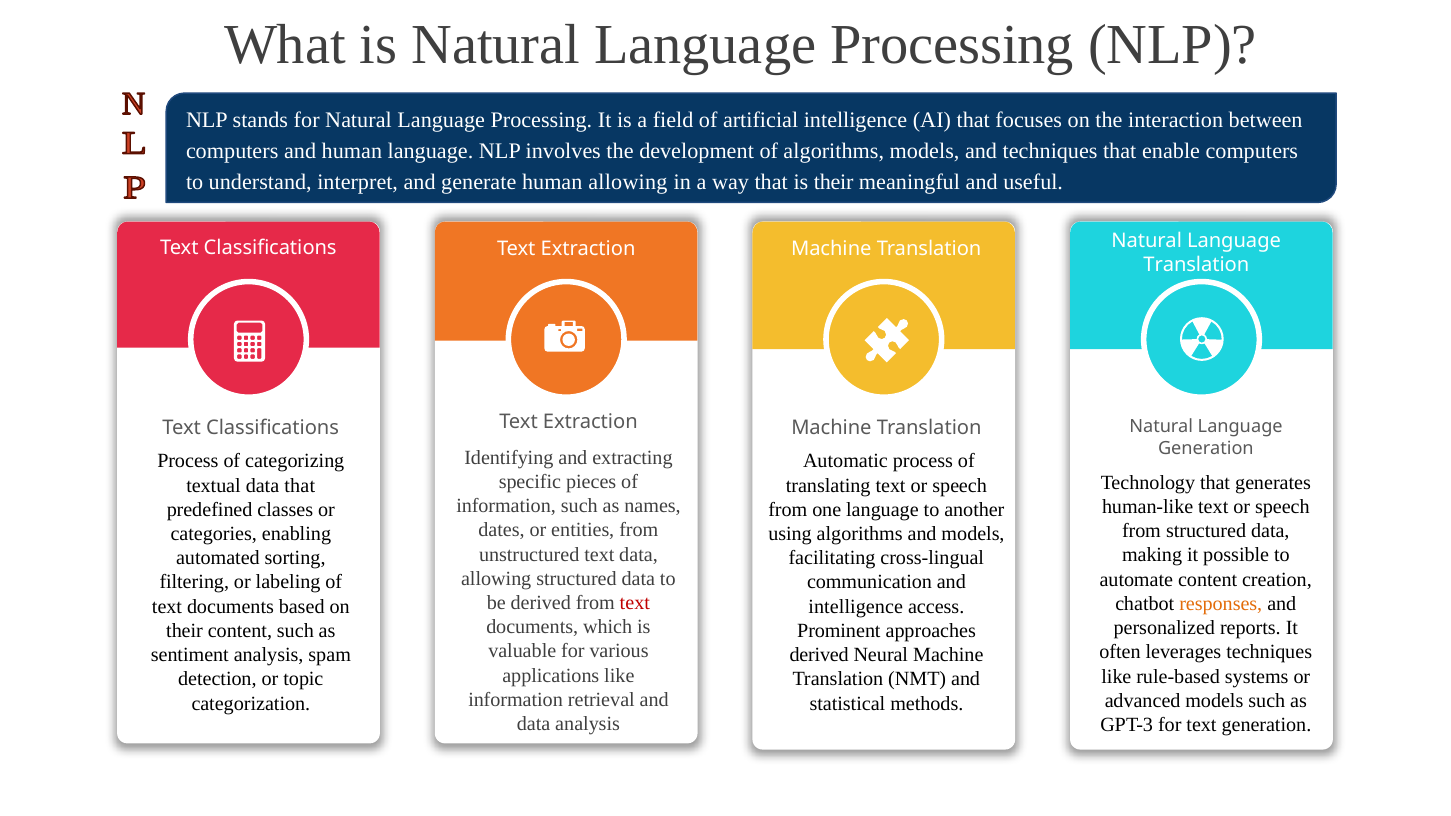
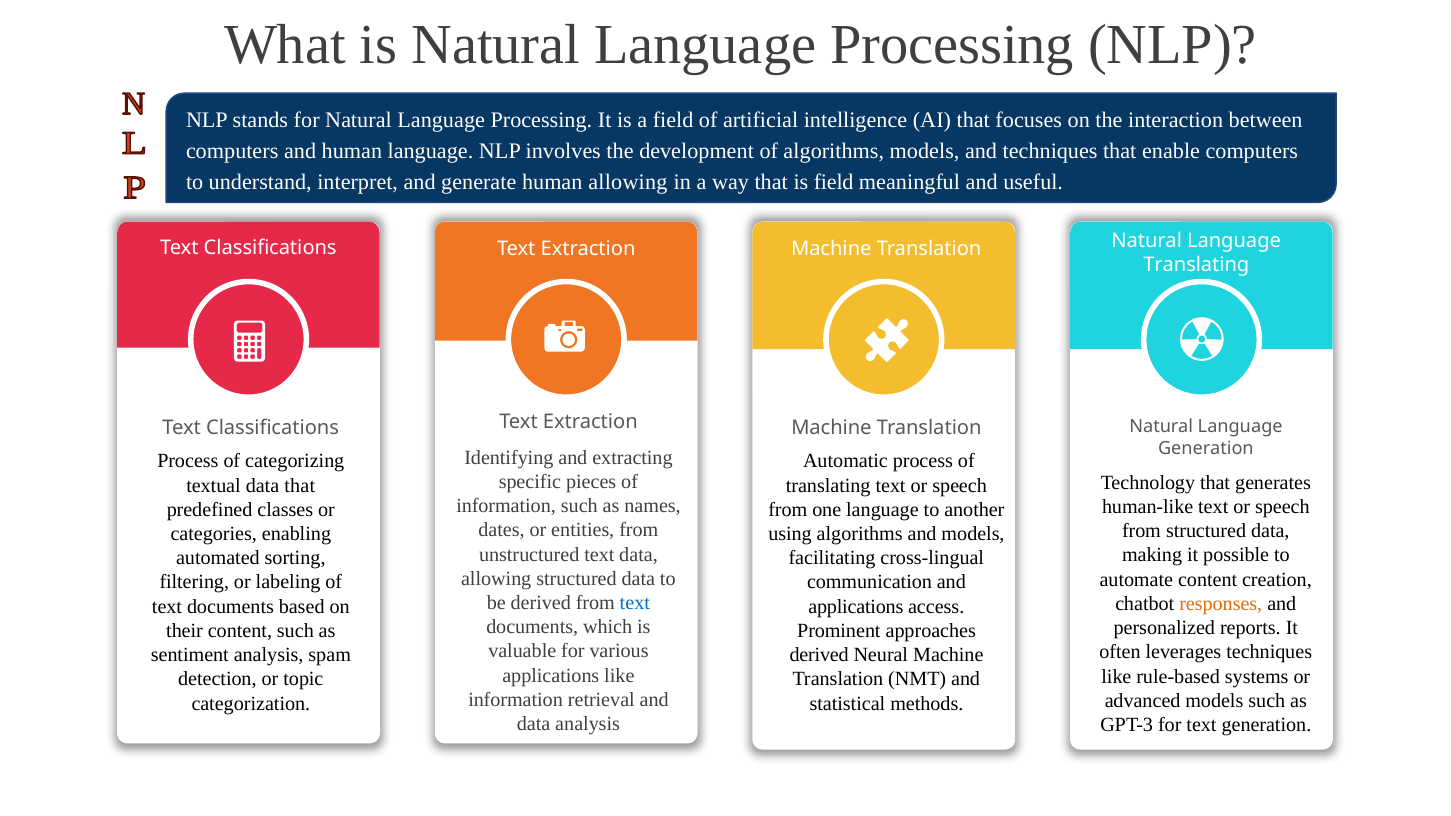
is their: their -> field
Translation at (1196, 265): Translation -> Translating
text at (635, 603) colour: red -> blue
intelligence at (856, 607): intelligence -> applications
